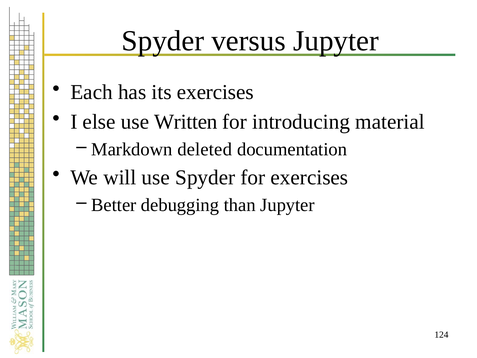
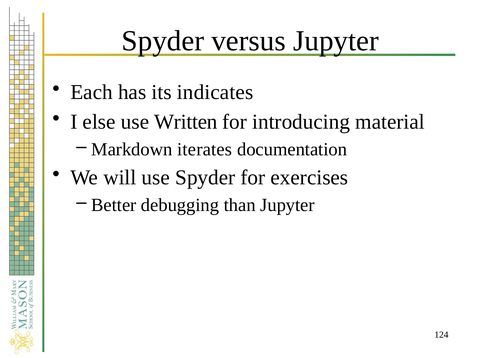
its exercises: exercises -> indicates
deleted: deleted -> iterates
